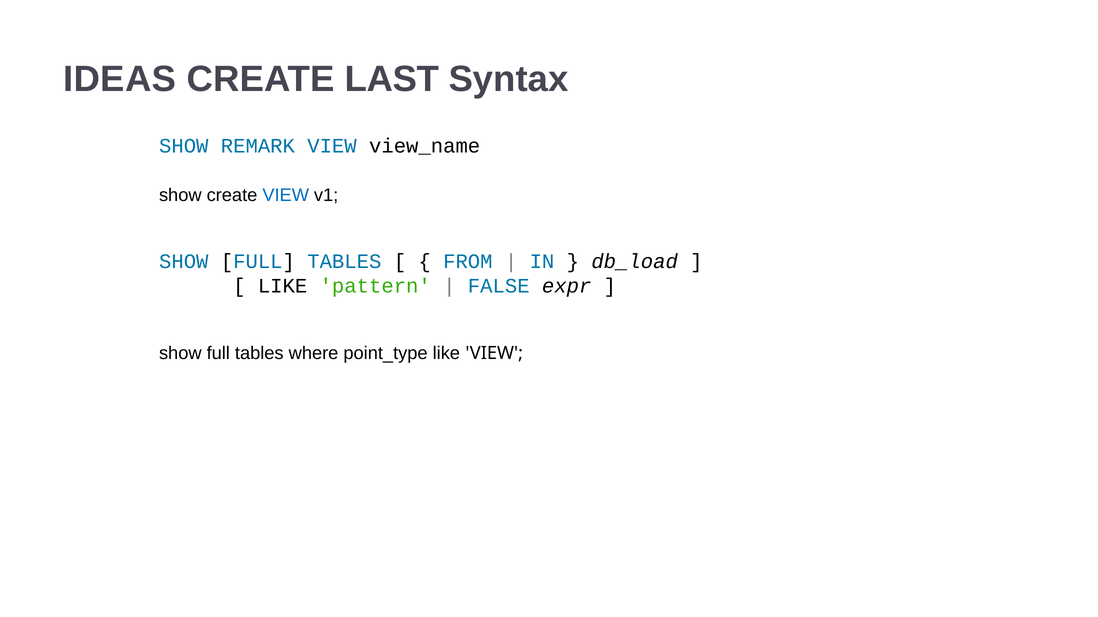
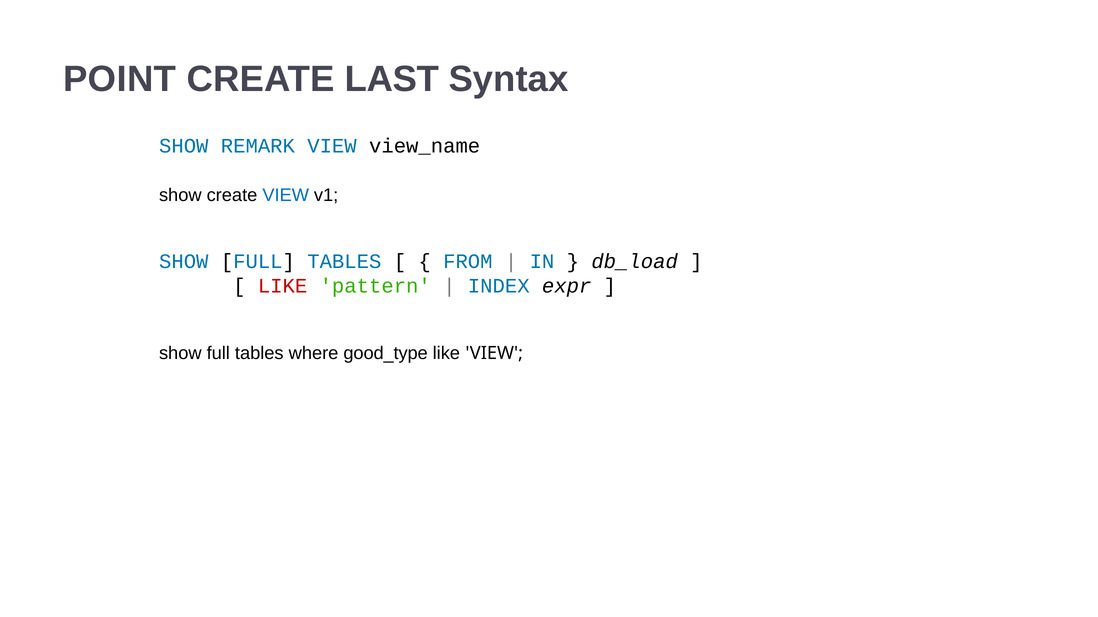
IDEAS: IDEAS -> POINT
LIKE at (283, 286) colour: black -> red
FALSE: FALSE -> INDEX
point_type: point_type -> good_type
